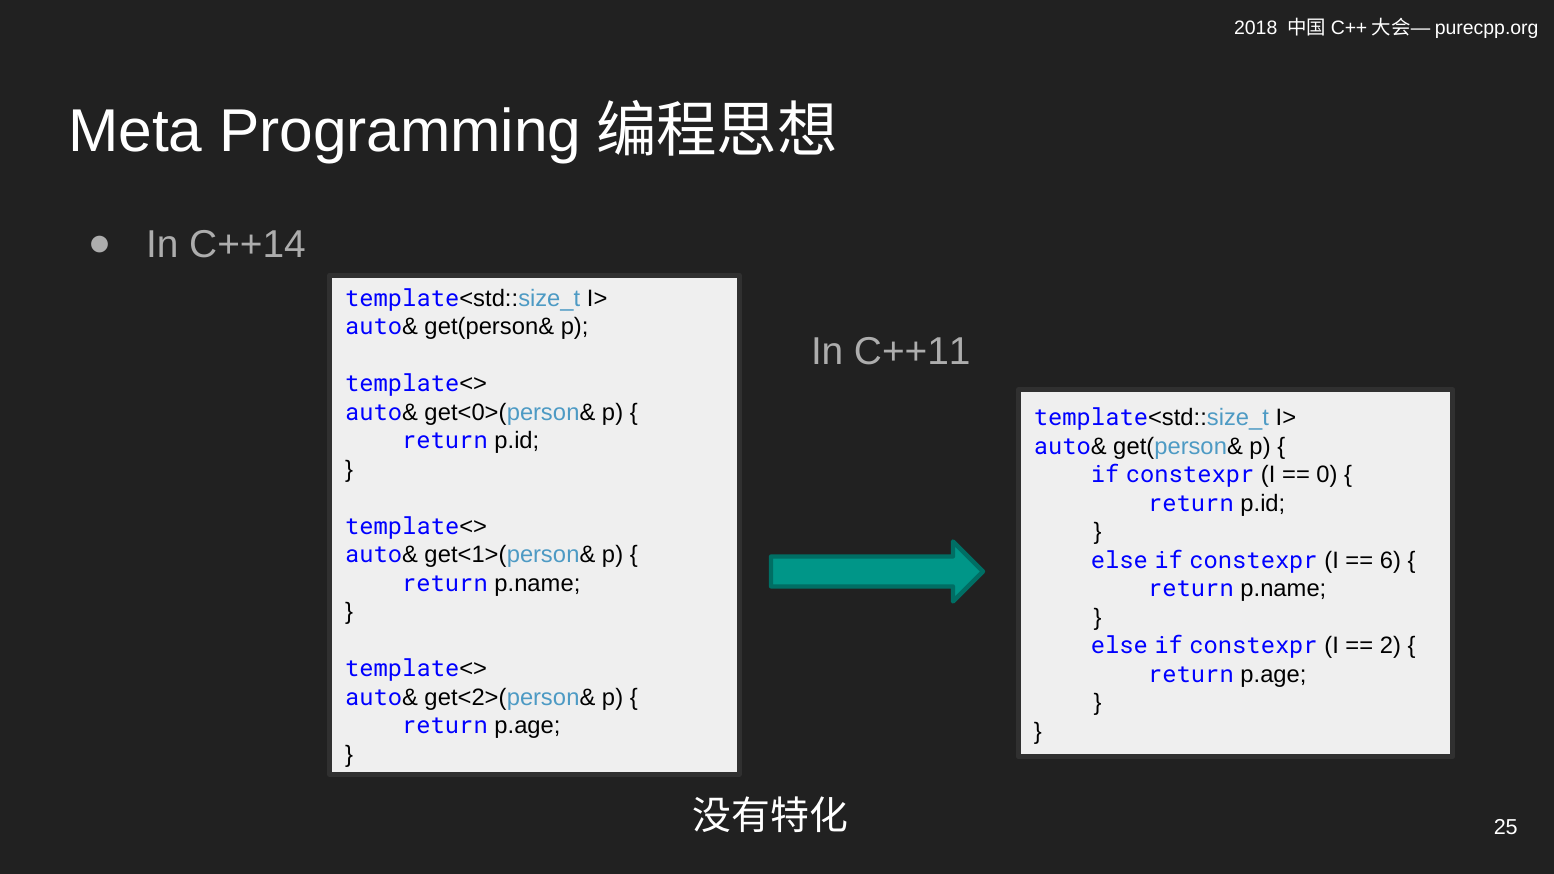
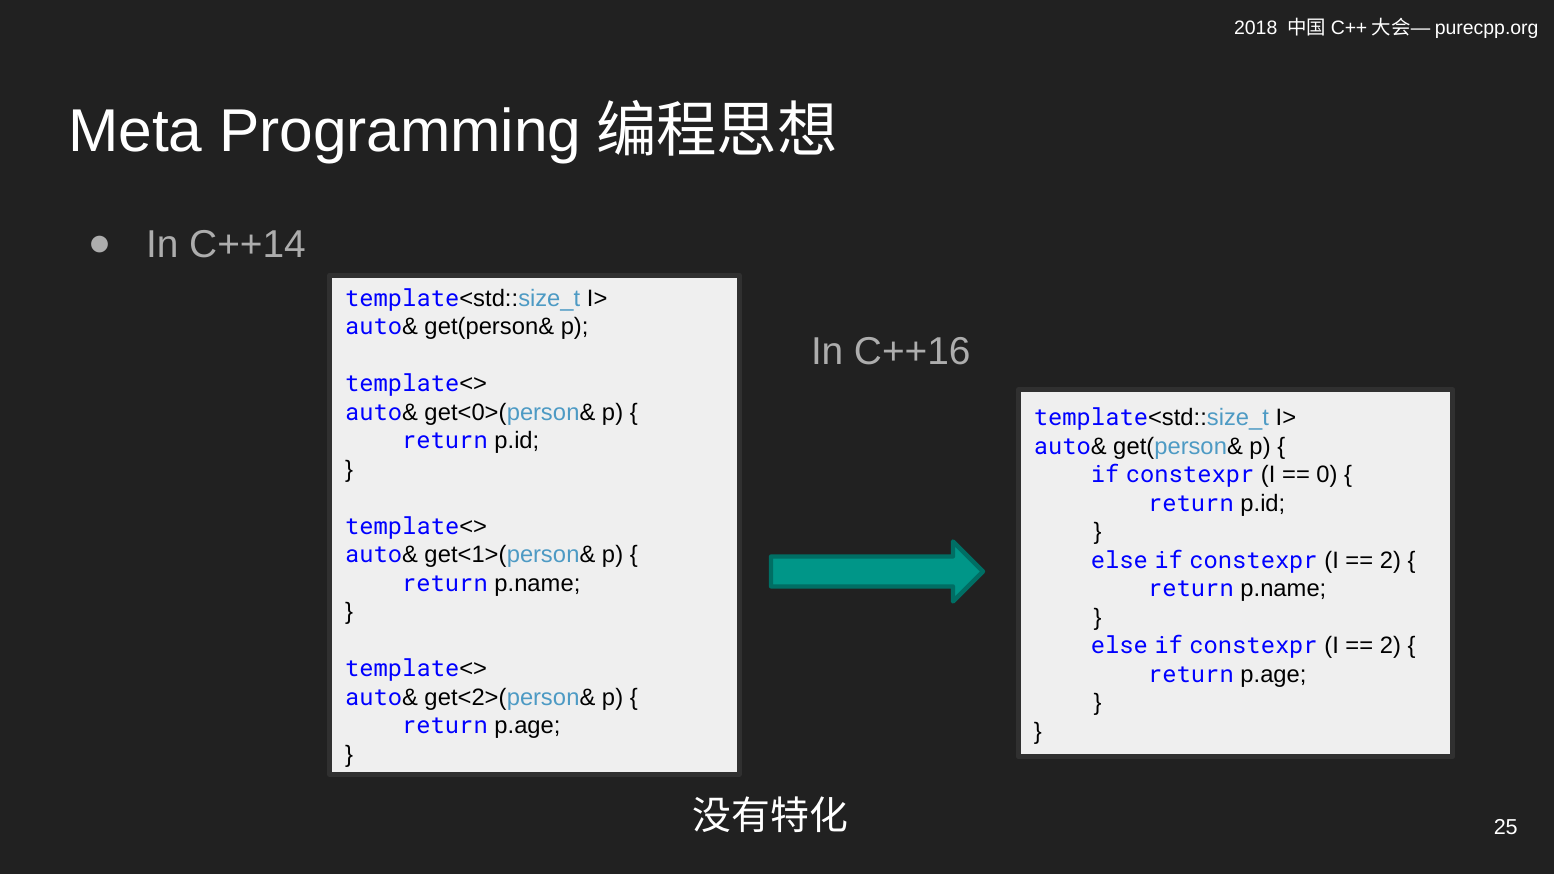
C++11: C++11 -> C++16
6 at (1390, 561): 6 -> 2
